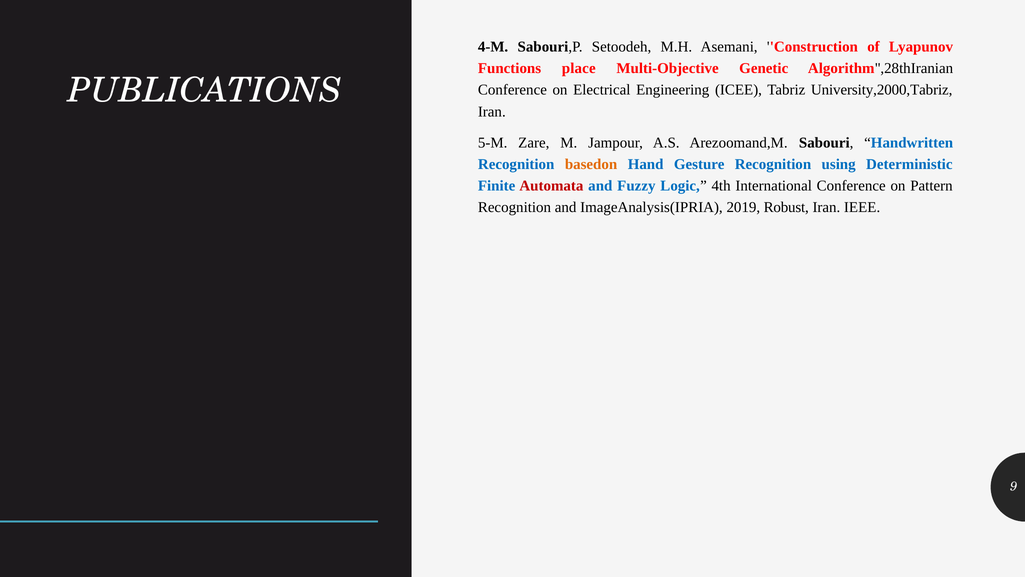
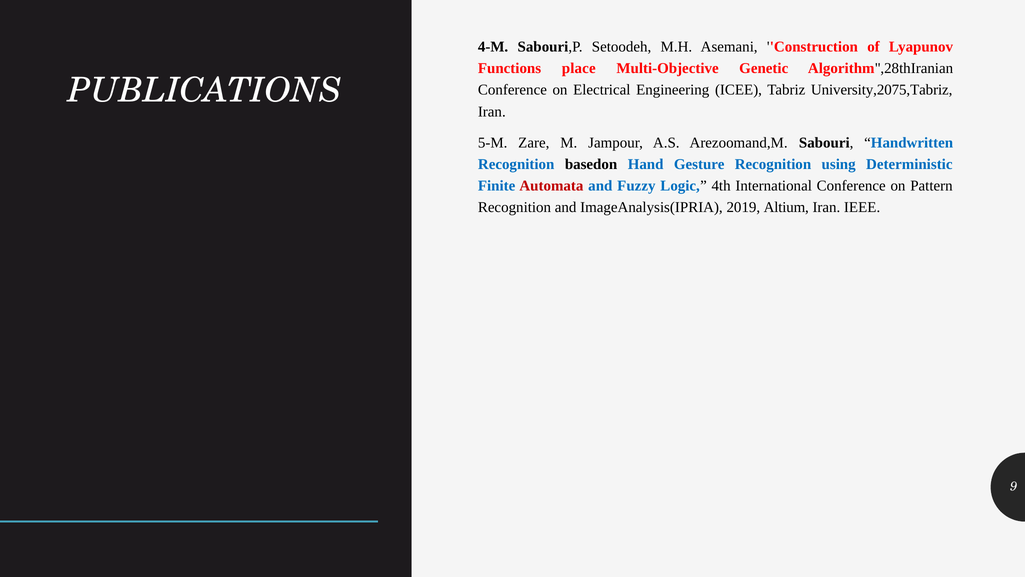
University,2000,Tabriz: University,2000,Tabriz -> University,2075,Tabriz
basedon colour: orange -> black
Robust: Robust -> Altium
